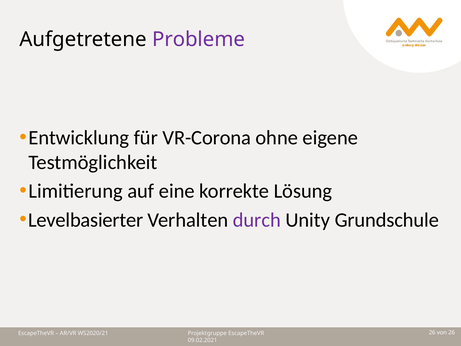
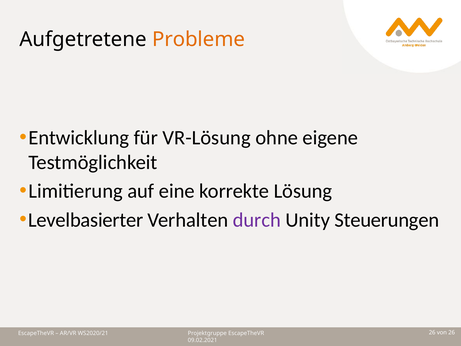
Probleme colour: purple -> orange
VR-Corona: VR-Corona -> VR-Lösung
Grundschule: Grundschule -> Steuerungen
